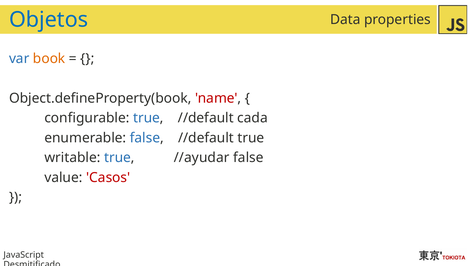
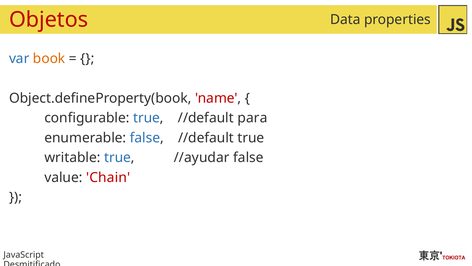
Objetos colour: blue -> red
cada: cada -> para
Casos: Casos -> Chain
